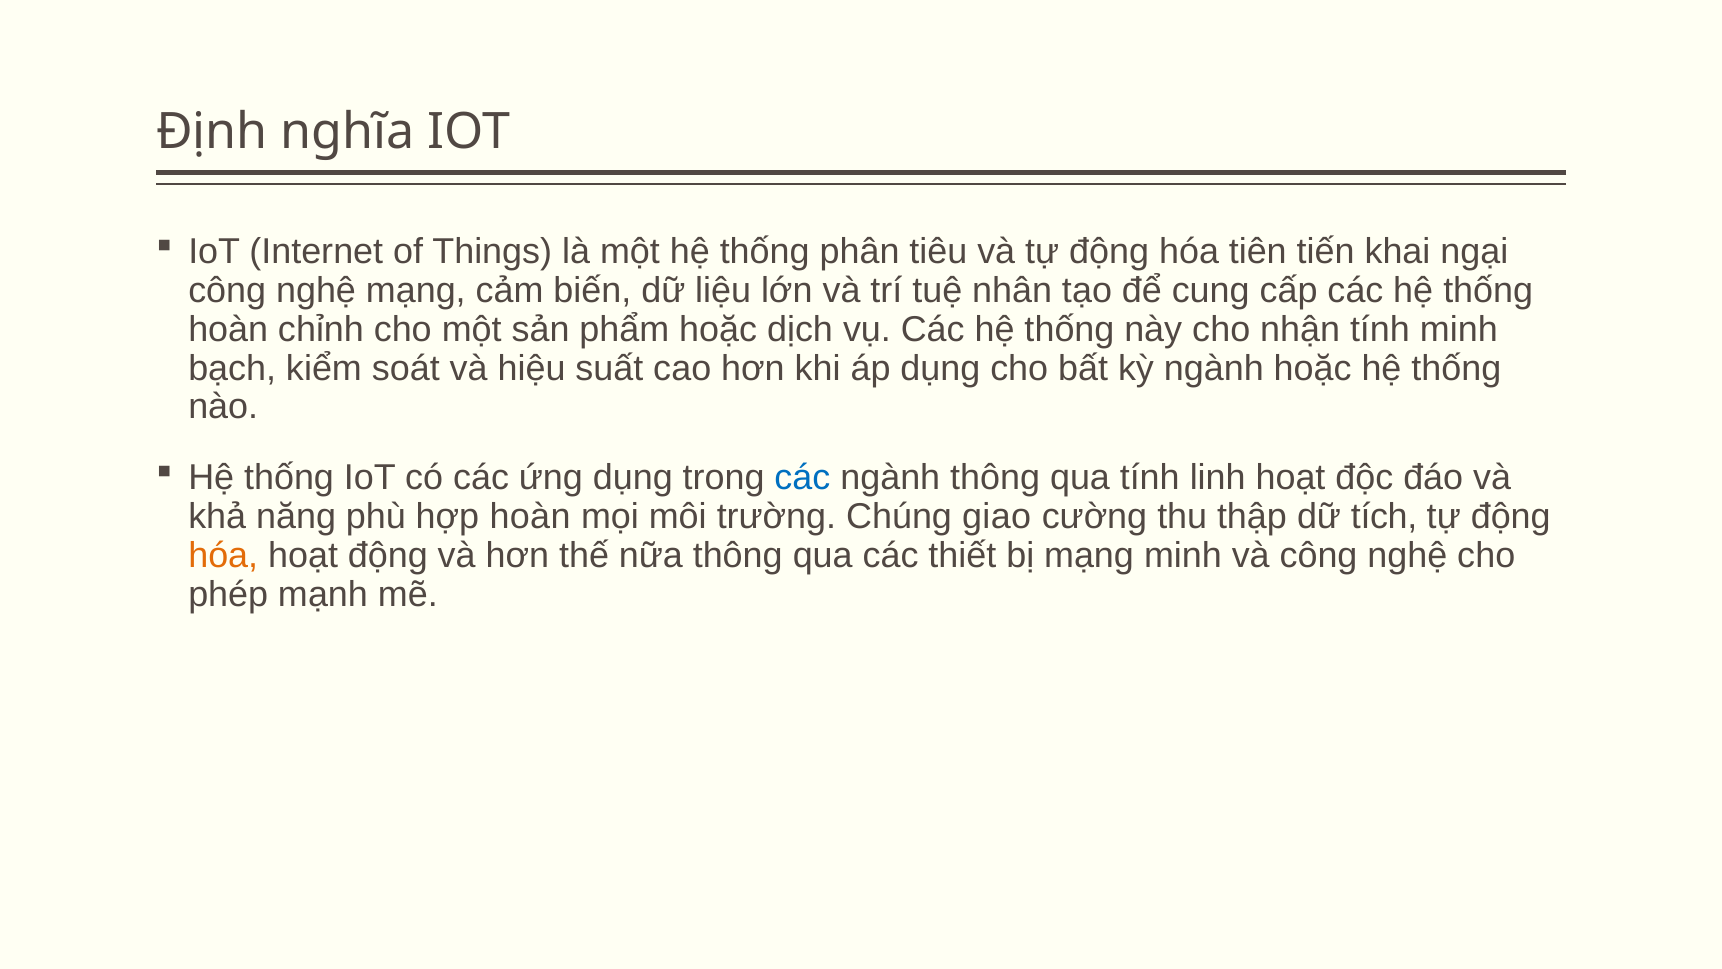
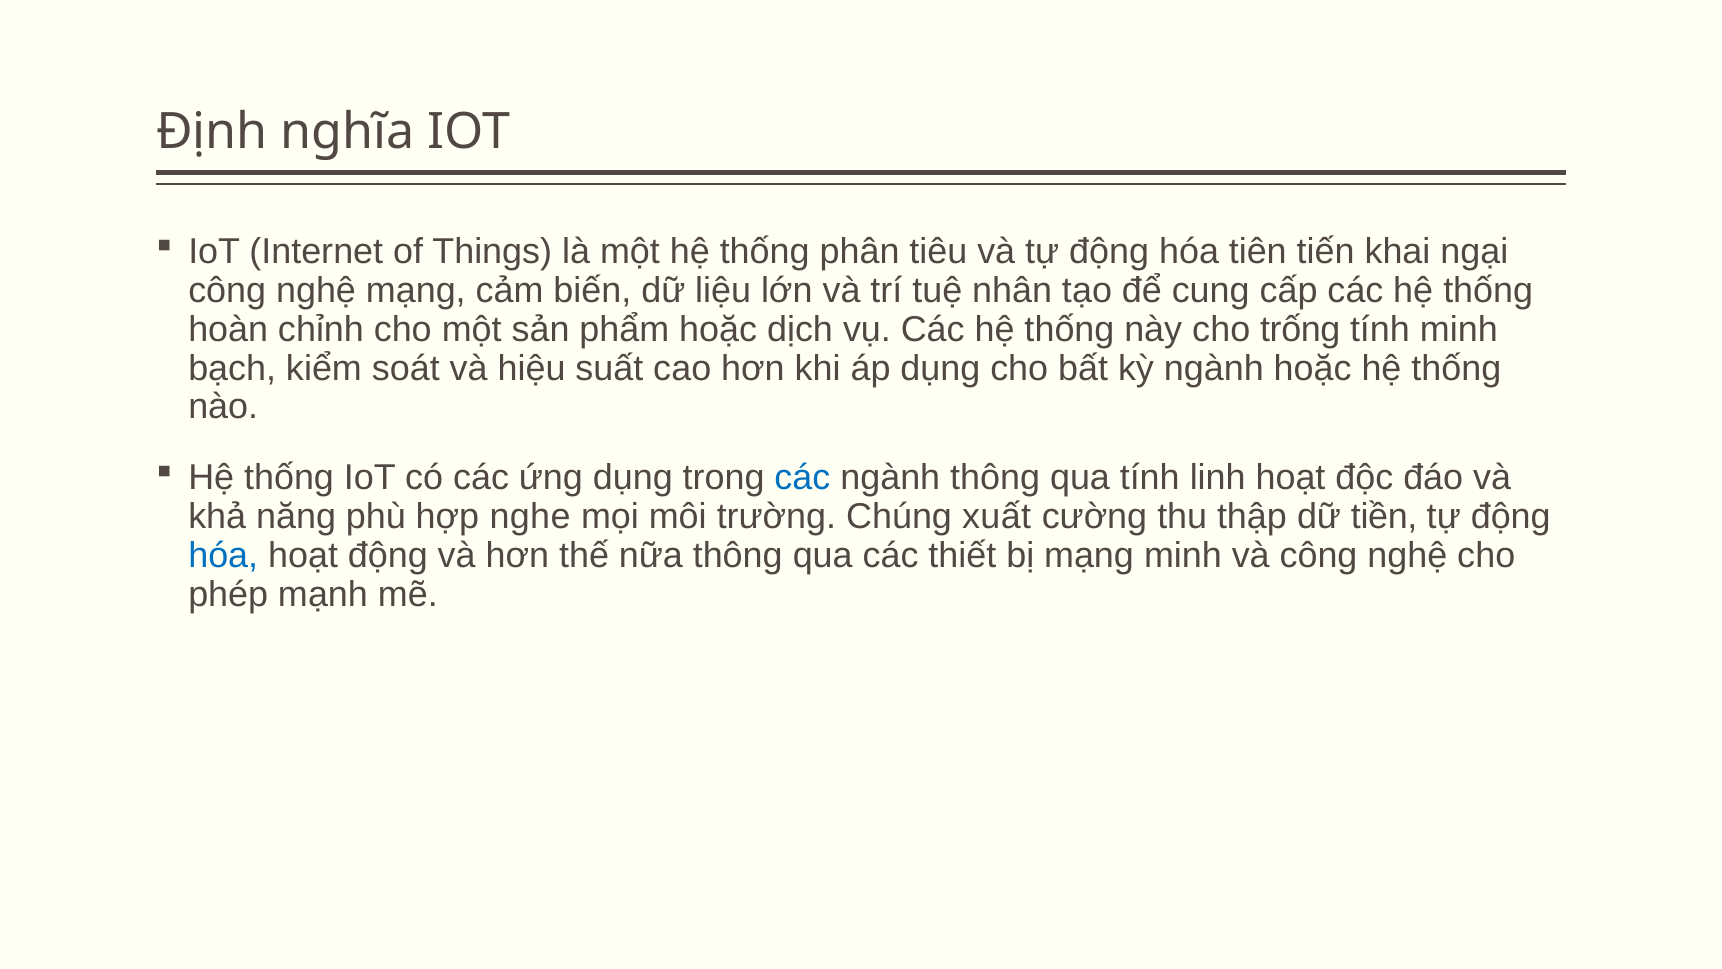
nhận: nhận -> trống
hợp hoàn: hoàn -> nghe
giao: giao -> xuất
tích: tích -> tiền
hóa at (223, 556) colour: orange -> blue
